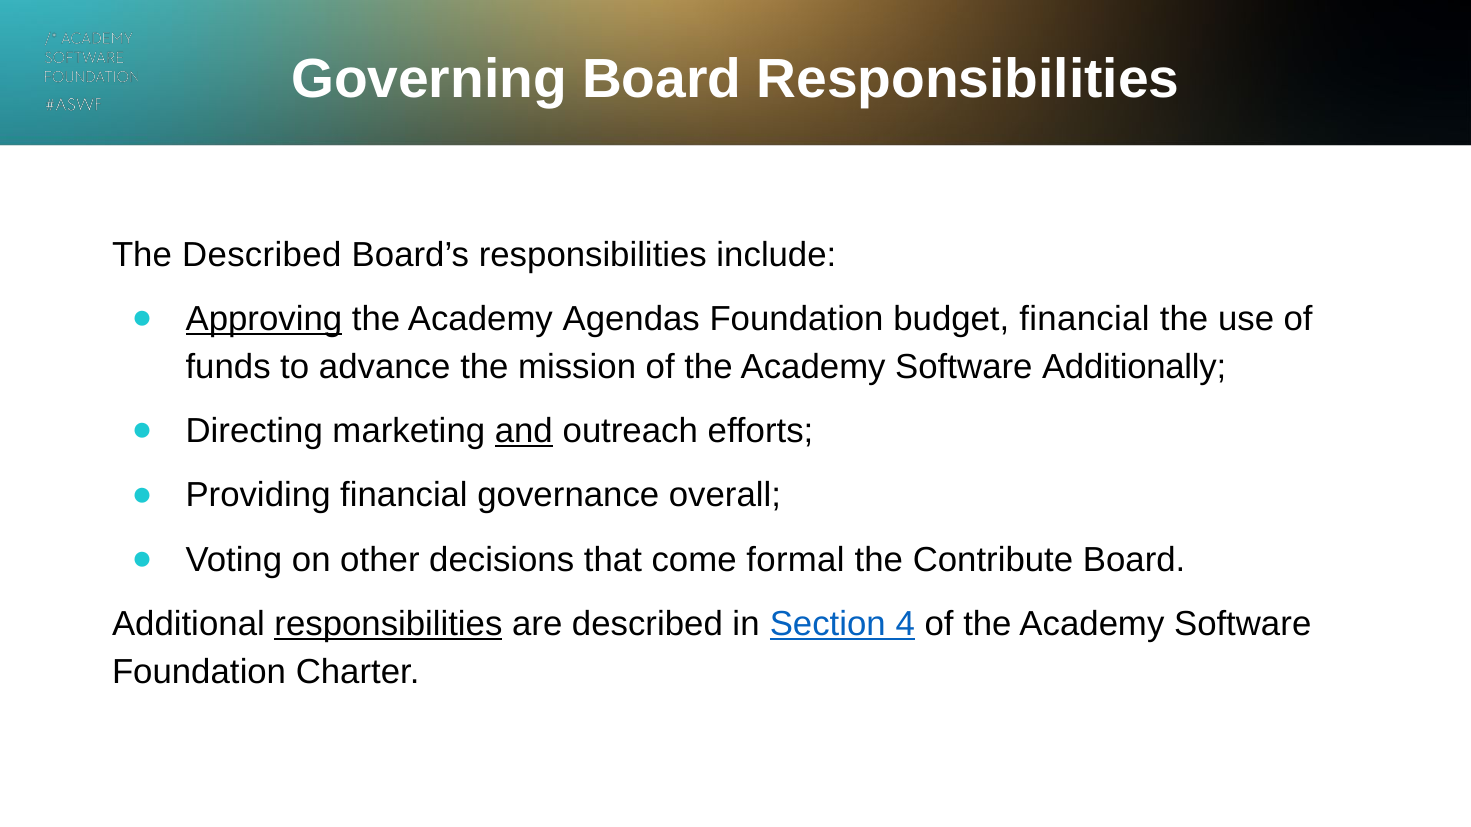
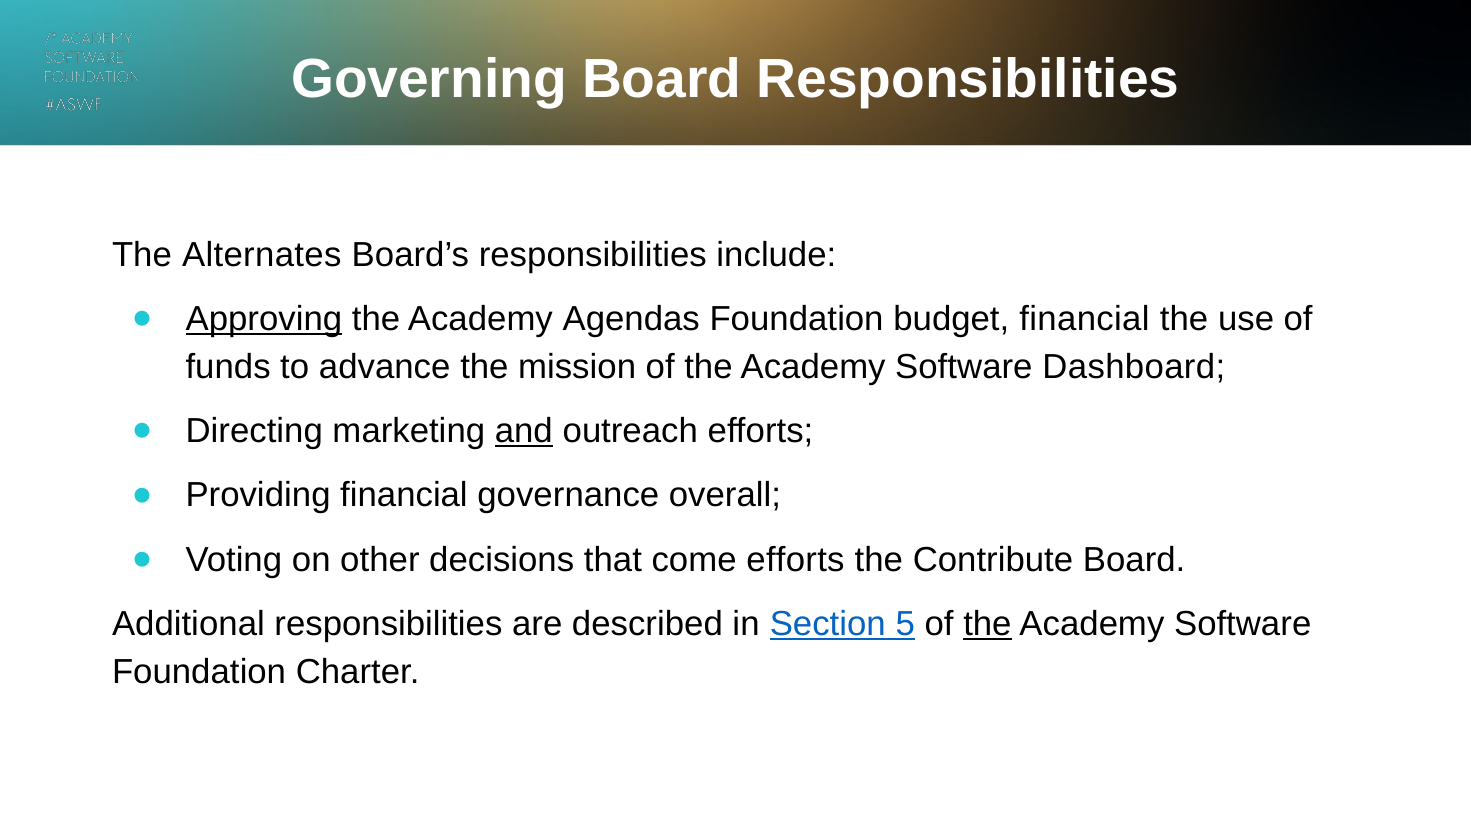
The Described: Described -> Alternates
Additionally: Additionally -> Dashboard
come formal: formal -> efforts
responsibilities at (388, 624) underline: present -> none
4: 4 -> 5
the at (987, 624) underline: none -> present
